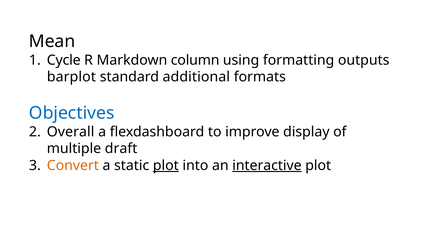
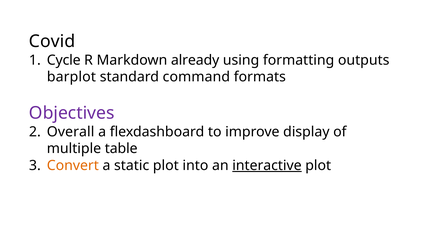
Mean: Mean -> Covid
column: column -> already
additional: additional -> command
Objectives colour: blue -> purple
draft: draft -> table
plot at (166, 166) underline: present -> none
